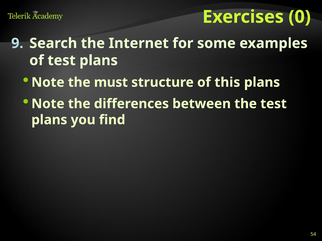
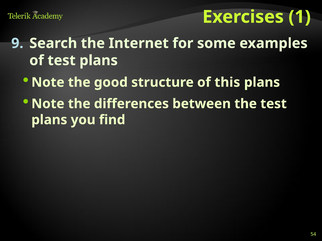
0: 0 -> 1
must: must -> good
